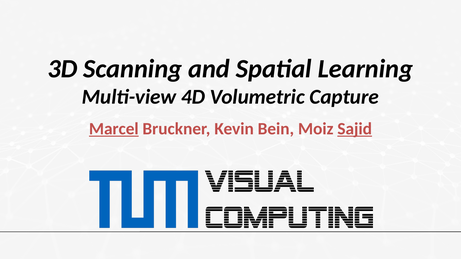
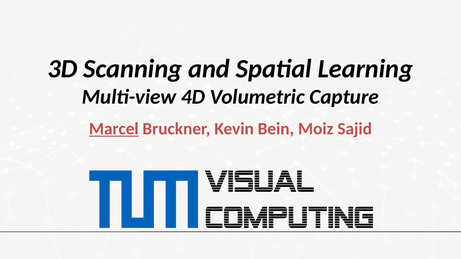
Sajid underline: present -> none
